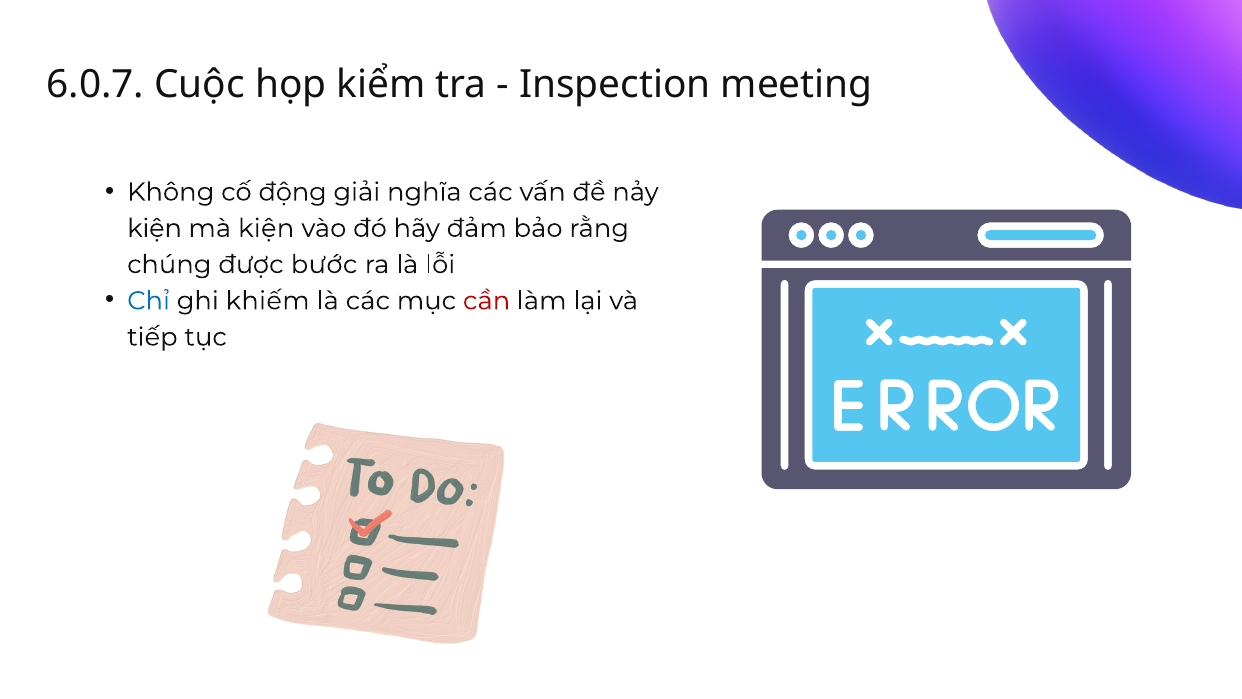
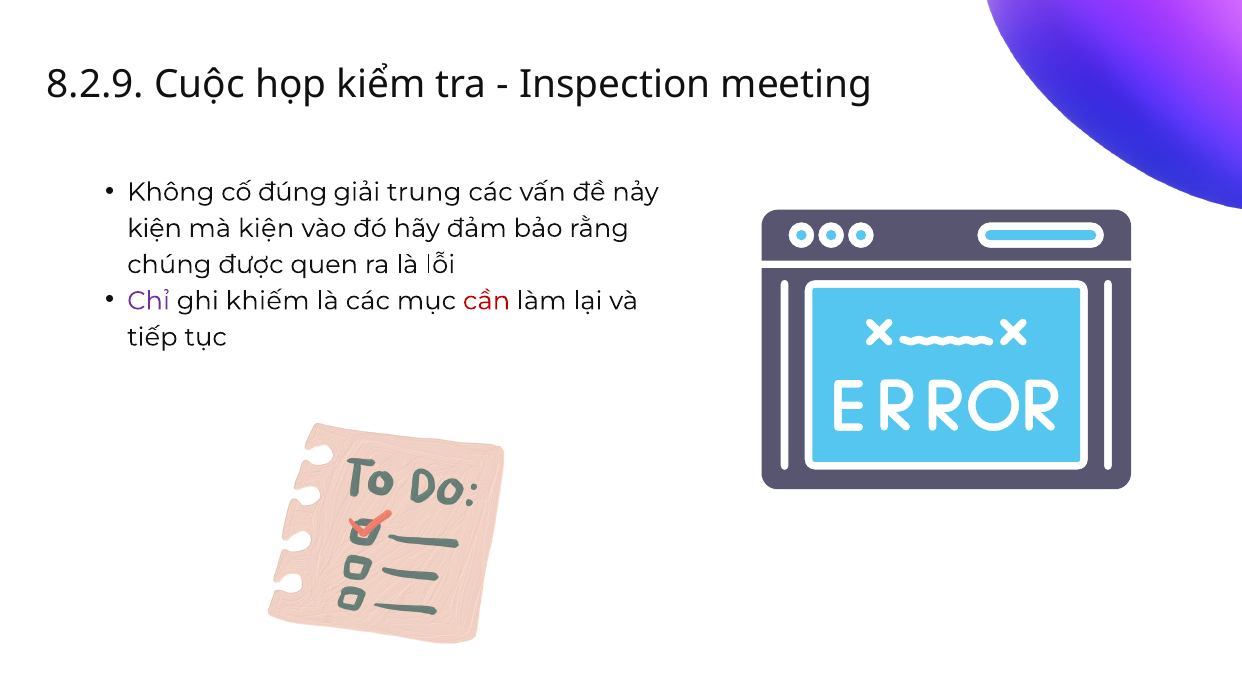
6.0.7: 6.0.7 -> 8.2.9
động: động -> đúng
nghĩa: nghĩa -> trung
bước: bước -> quen
Chỉ colour: blue -> purple
